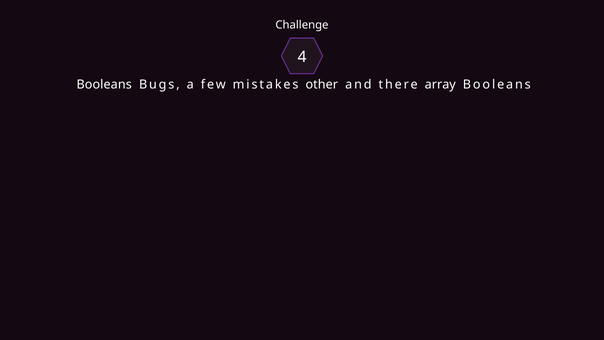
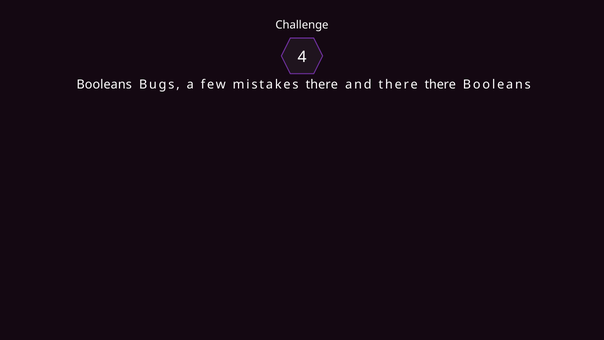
mistakes other: other -> there
there array: array -> there
